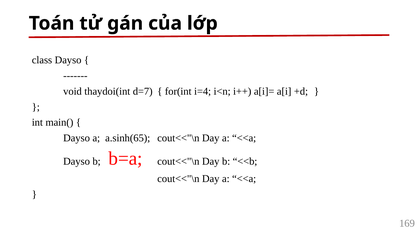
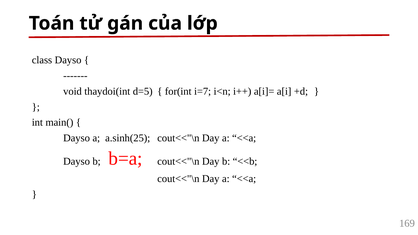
d=7: d=7 -> d=5
i=4: i=4 -> i=7
a.sinh(65: a.sinh(65 -> a.sinh(25
